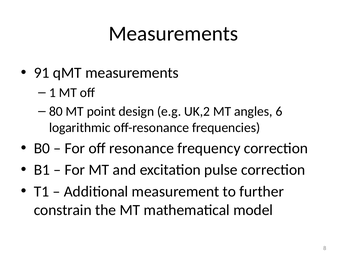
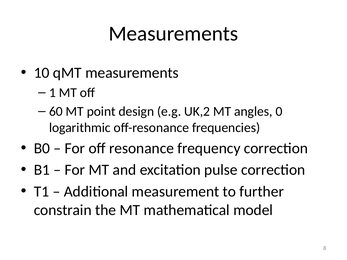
91: 91 -> 10
80: 80 -> 60
6: 6 -> 0
